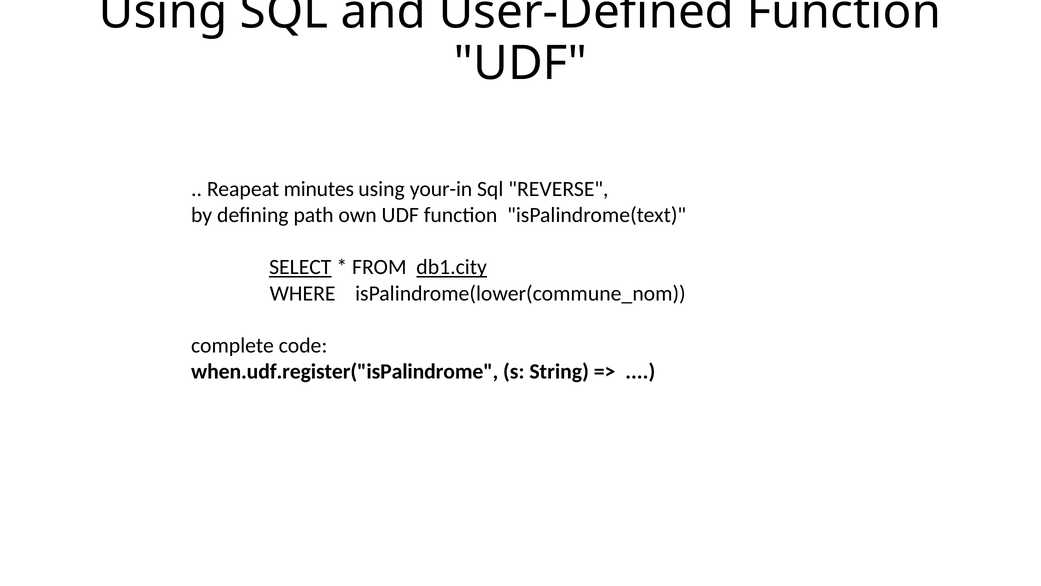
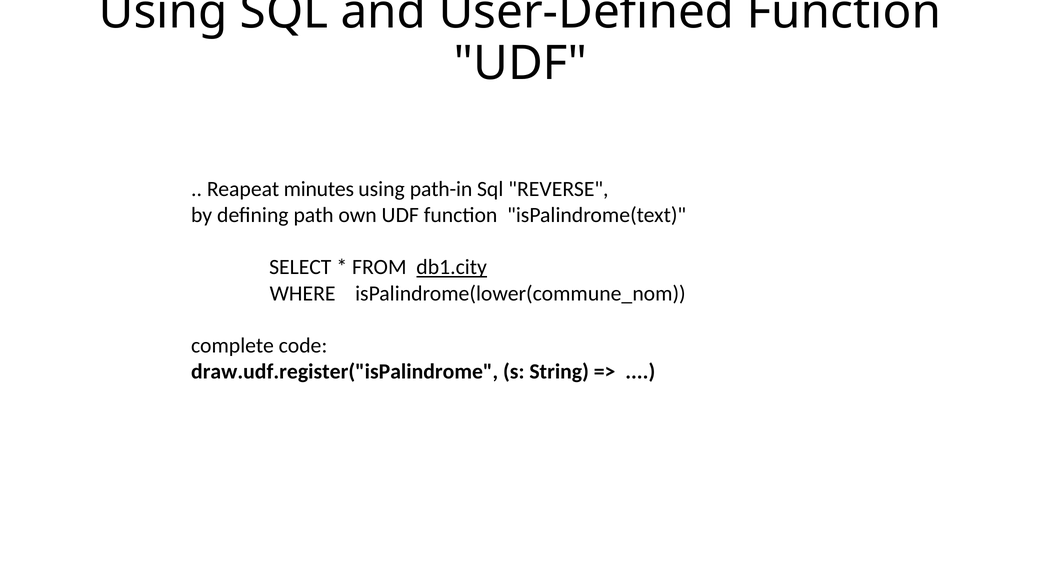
your-in: your-in -> path-in
SELECT underline: present -> none
when.udf.register("isPalindrome: when.udf.register("isPalindrome -> draw.udf.register("isPalindrome
